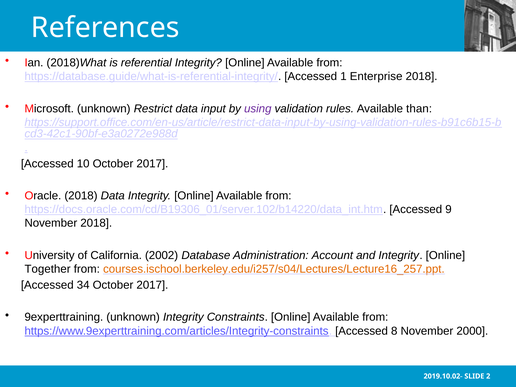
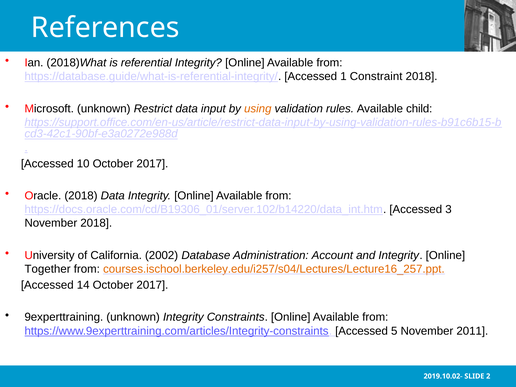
Enterprise: Enterprise -> Constraint
using colour: purple -> orange
than: than -> child
9: 9 -> 3
34: 34 -> 14
8: 8 -> 5
2000: 2000 -> 2011
